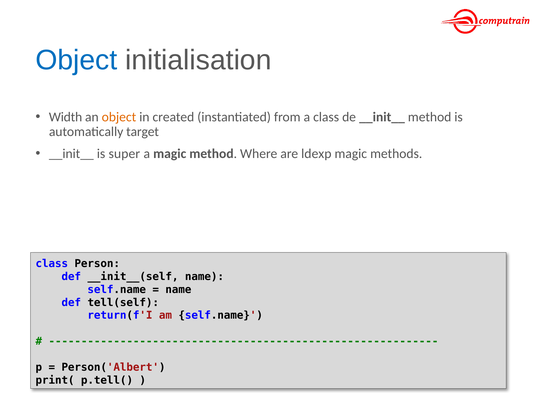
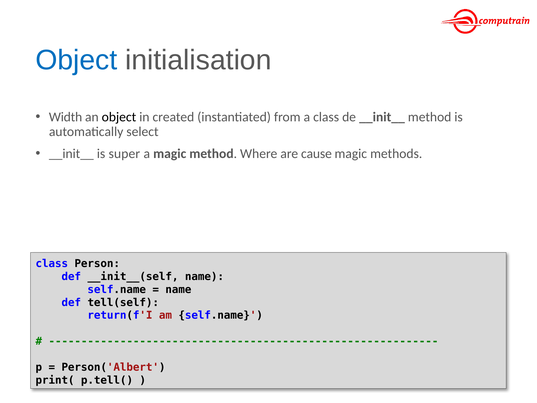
object at (119, 117) colour: orange -> black
target: target -> select
ldexp: ldexp -> cause
